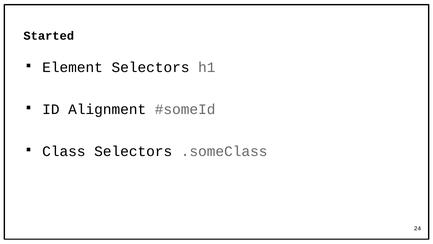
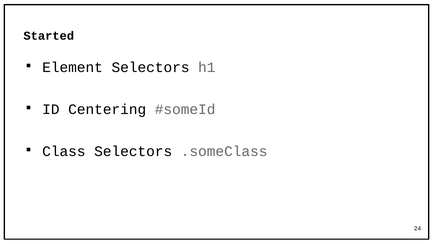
Alignment: Alignment -> Centering
